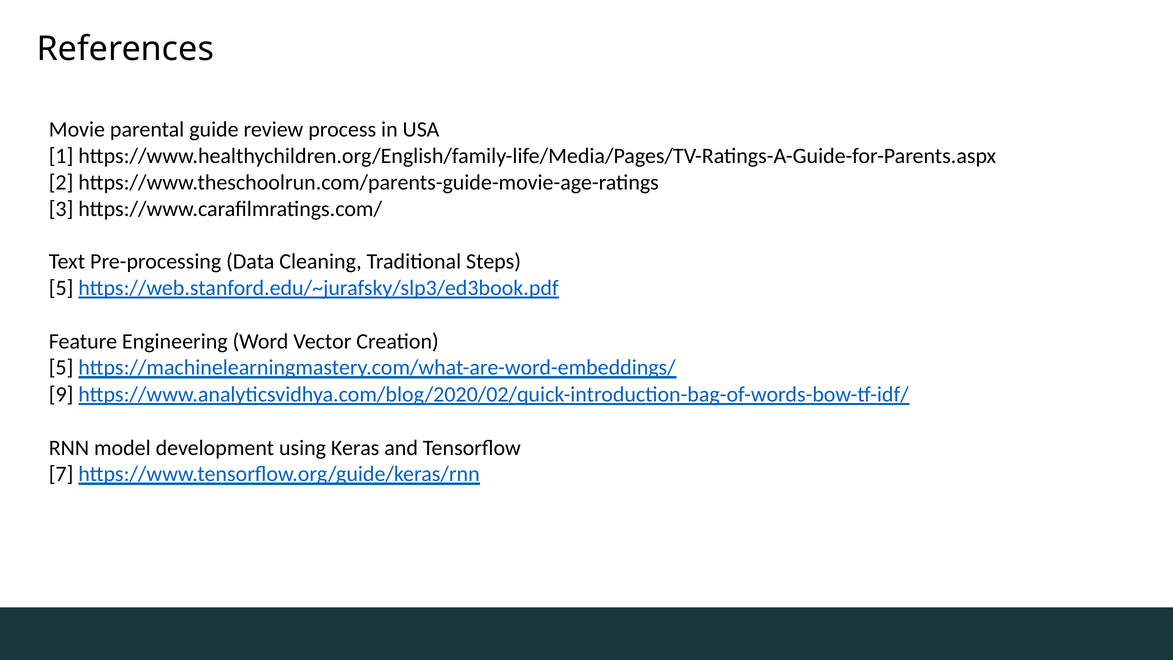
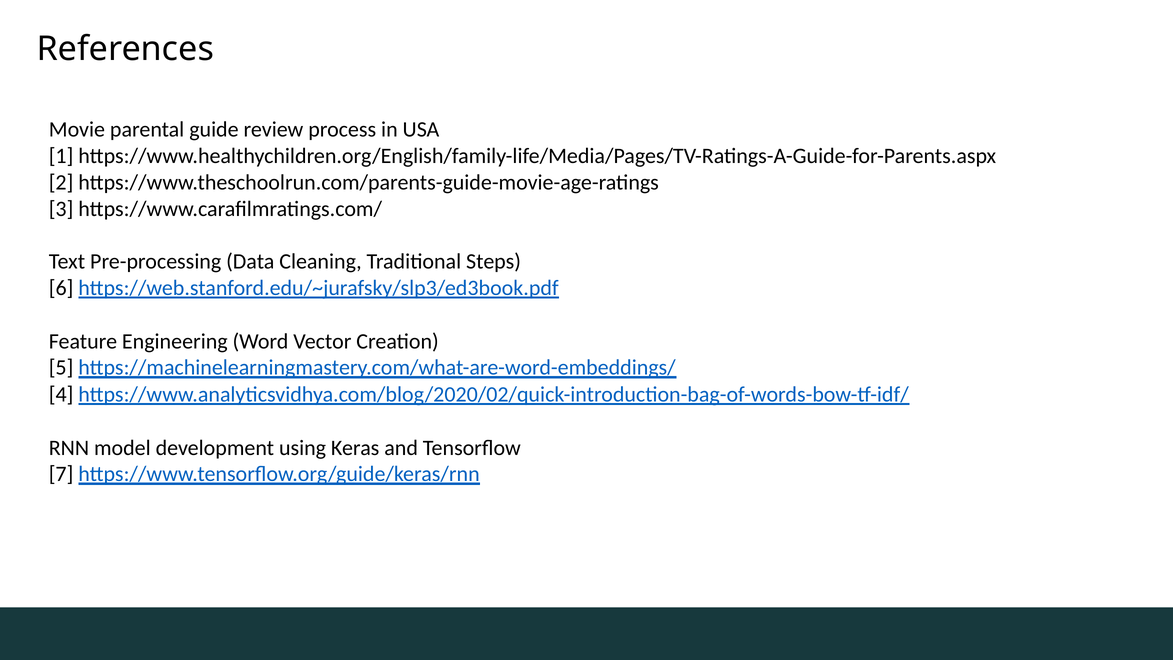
5 at (61, 288): 5 -> 6
9: 9 -> 4
